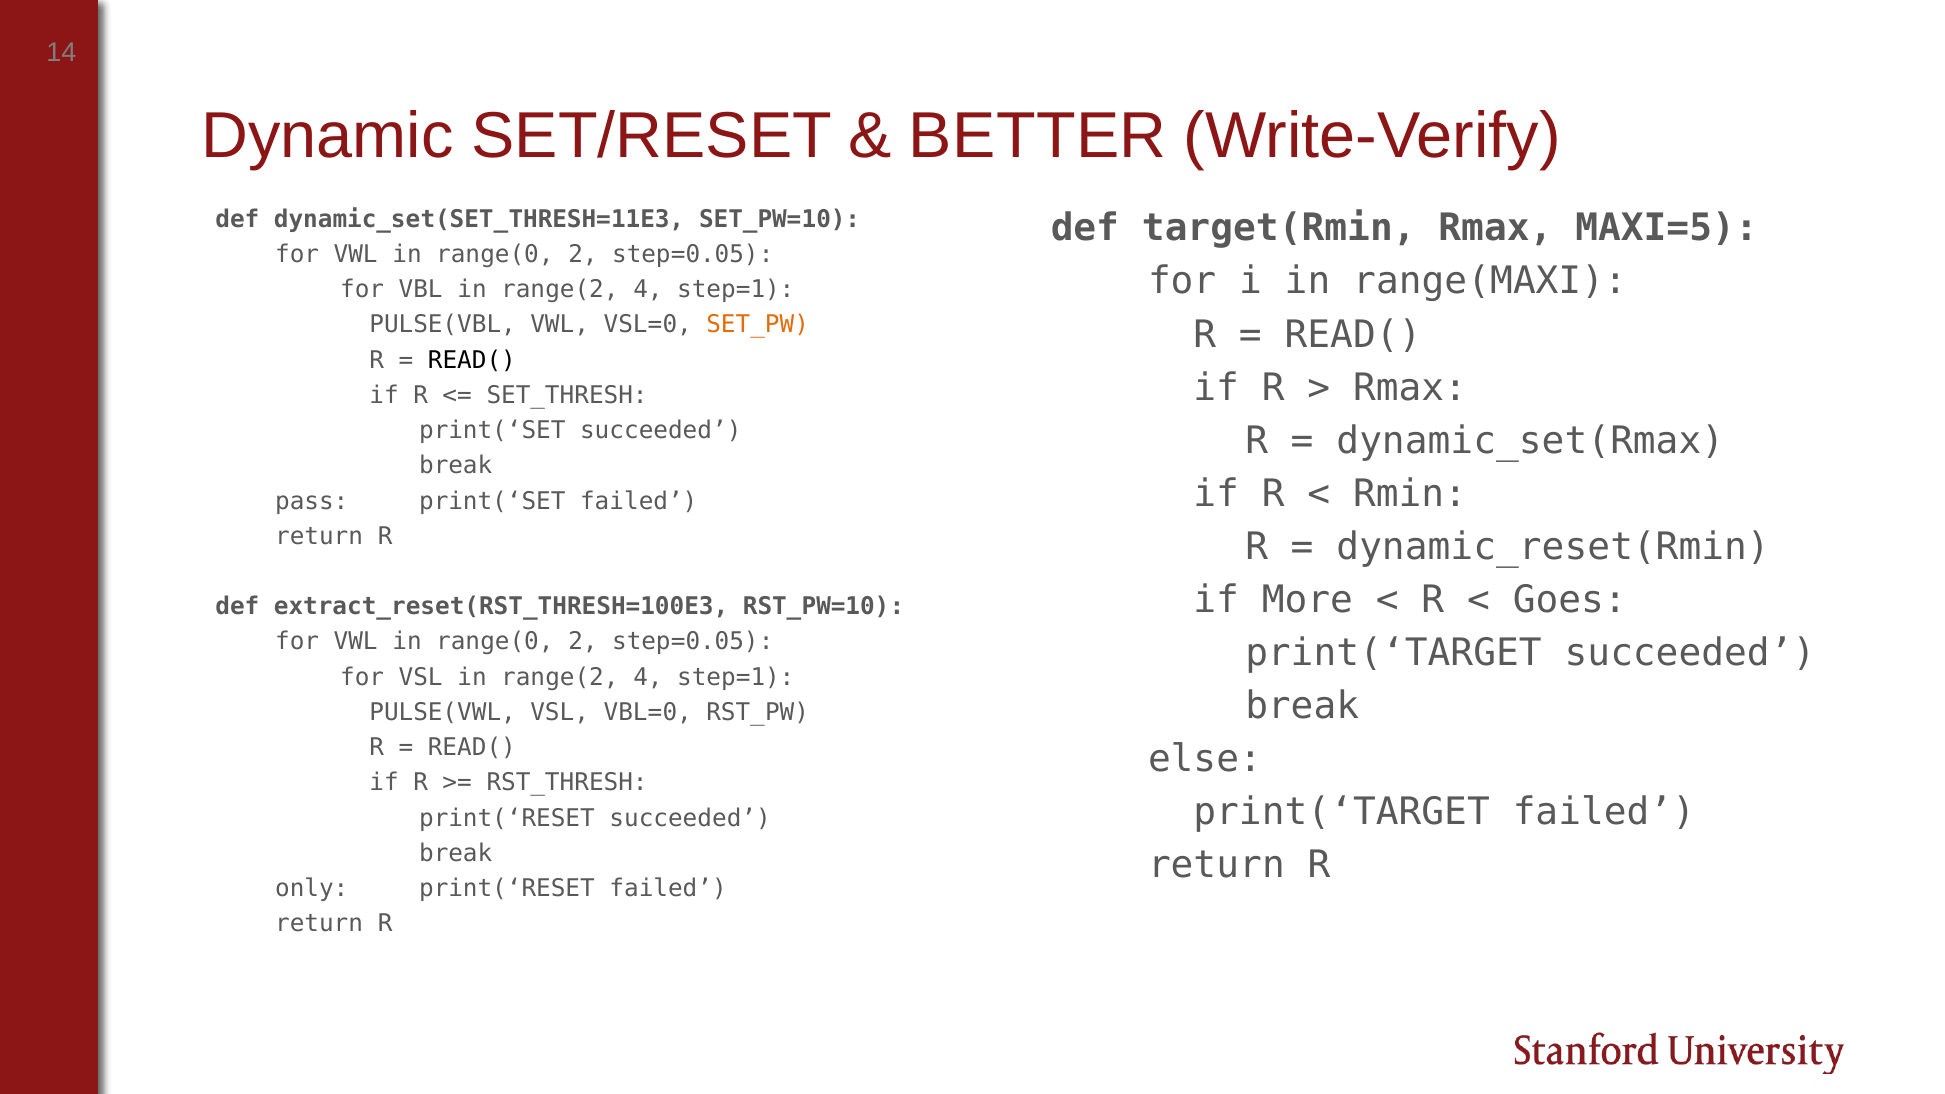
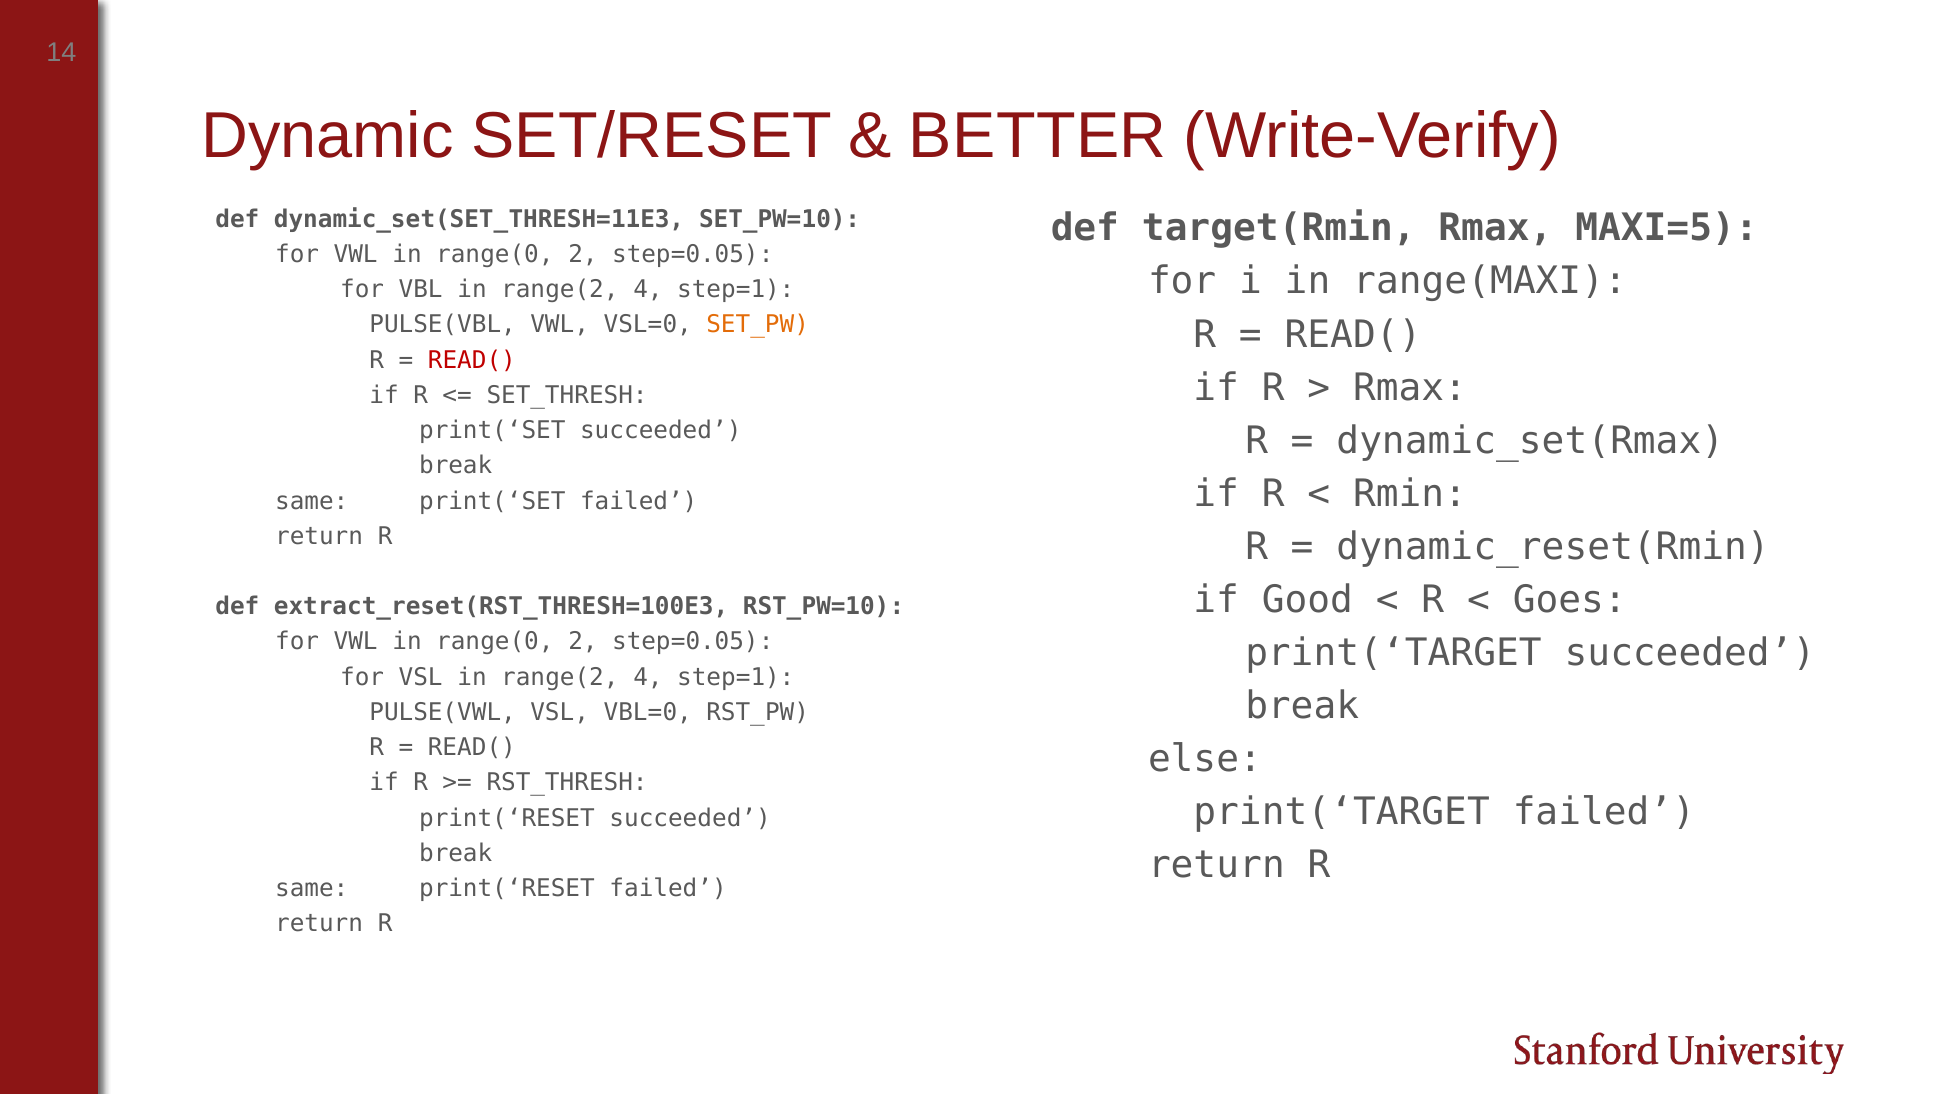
READ( at (472, 360) colour: black -> red
pass at (312, 501): pass -> same
More: More -> Good
only at (312, 889): only -> same
